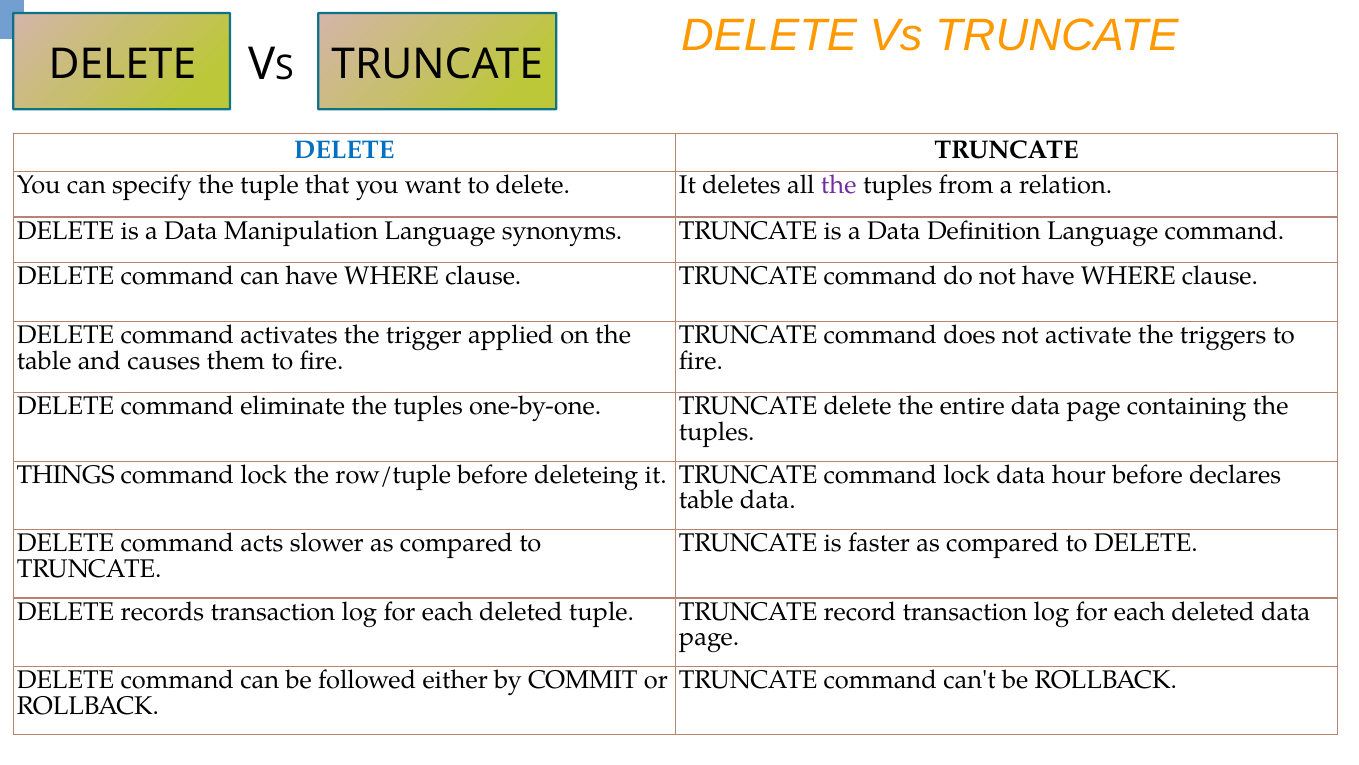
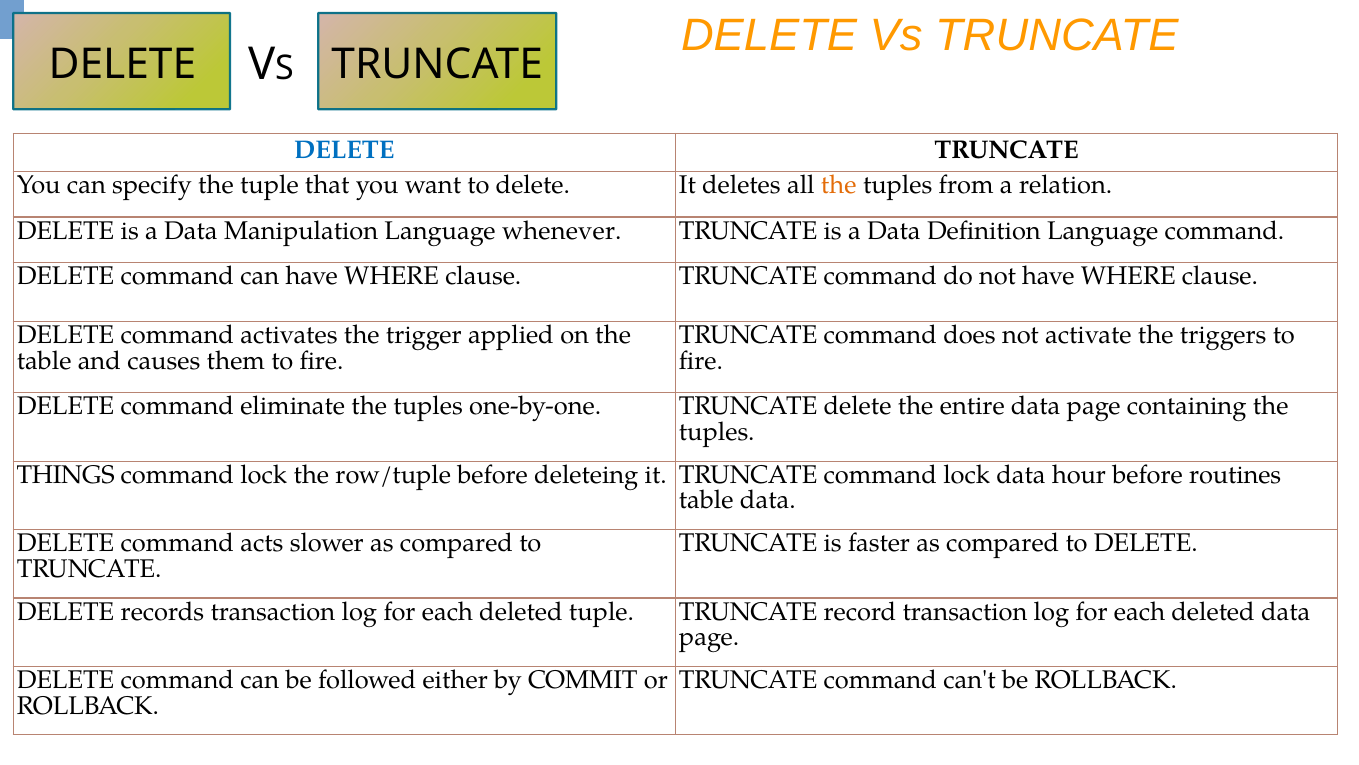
the at (839, 185) colour: purple -> orange
synonyms: synonyms -> whenever
declares: declares -> routines
